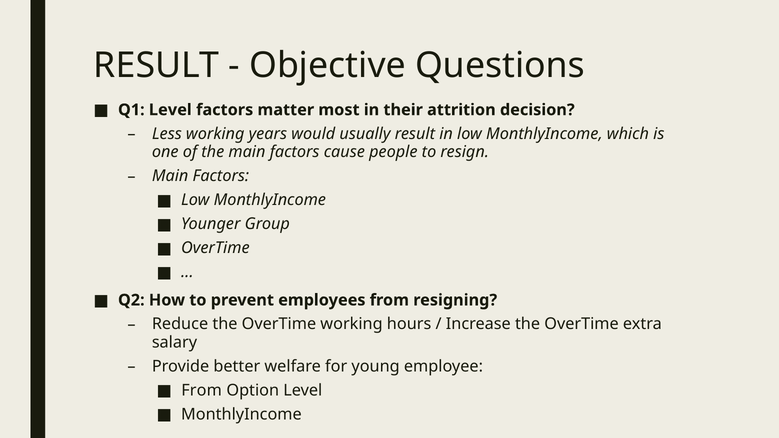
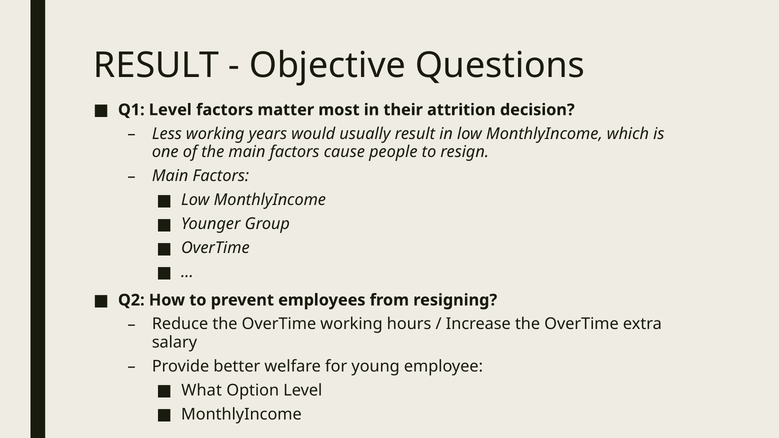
From at (202, 391): From -> What
